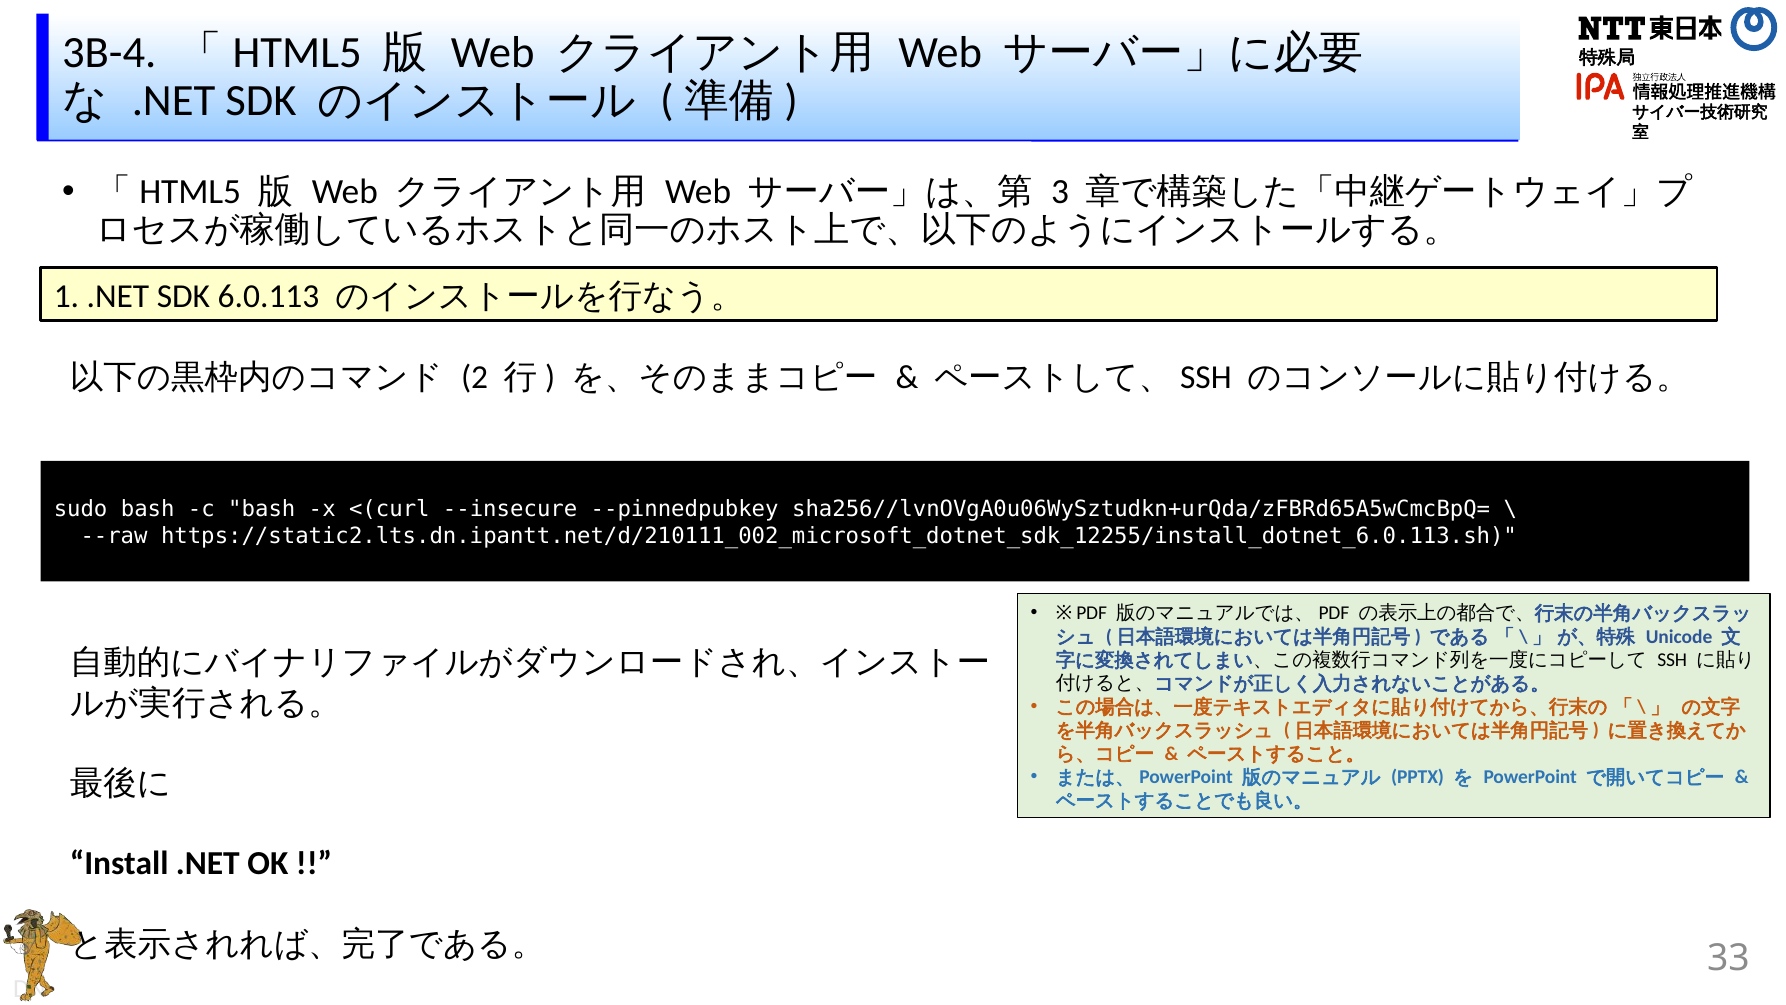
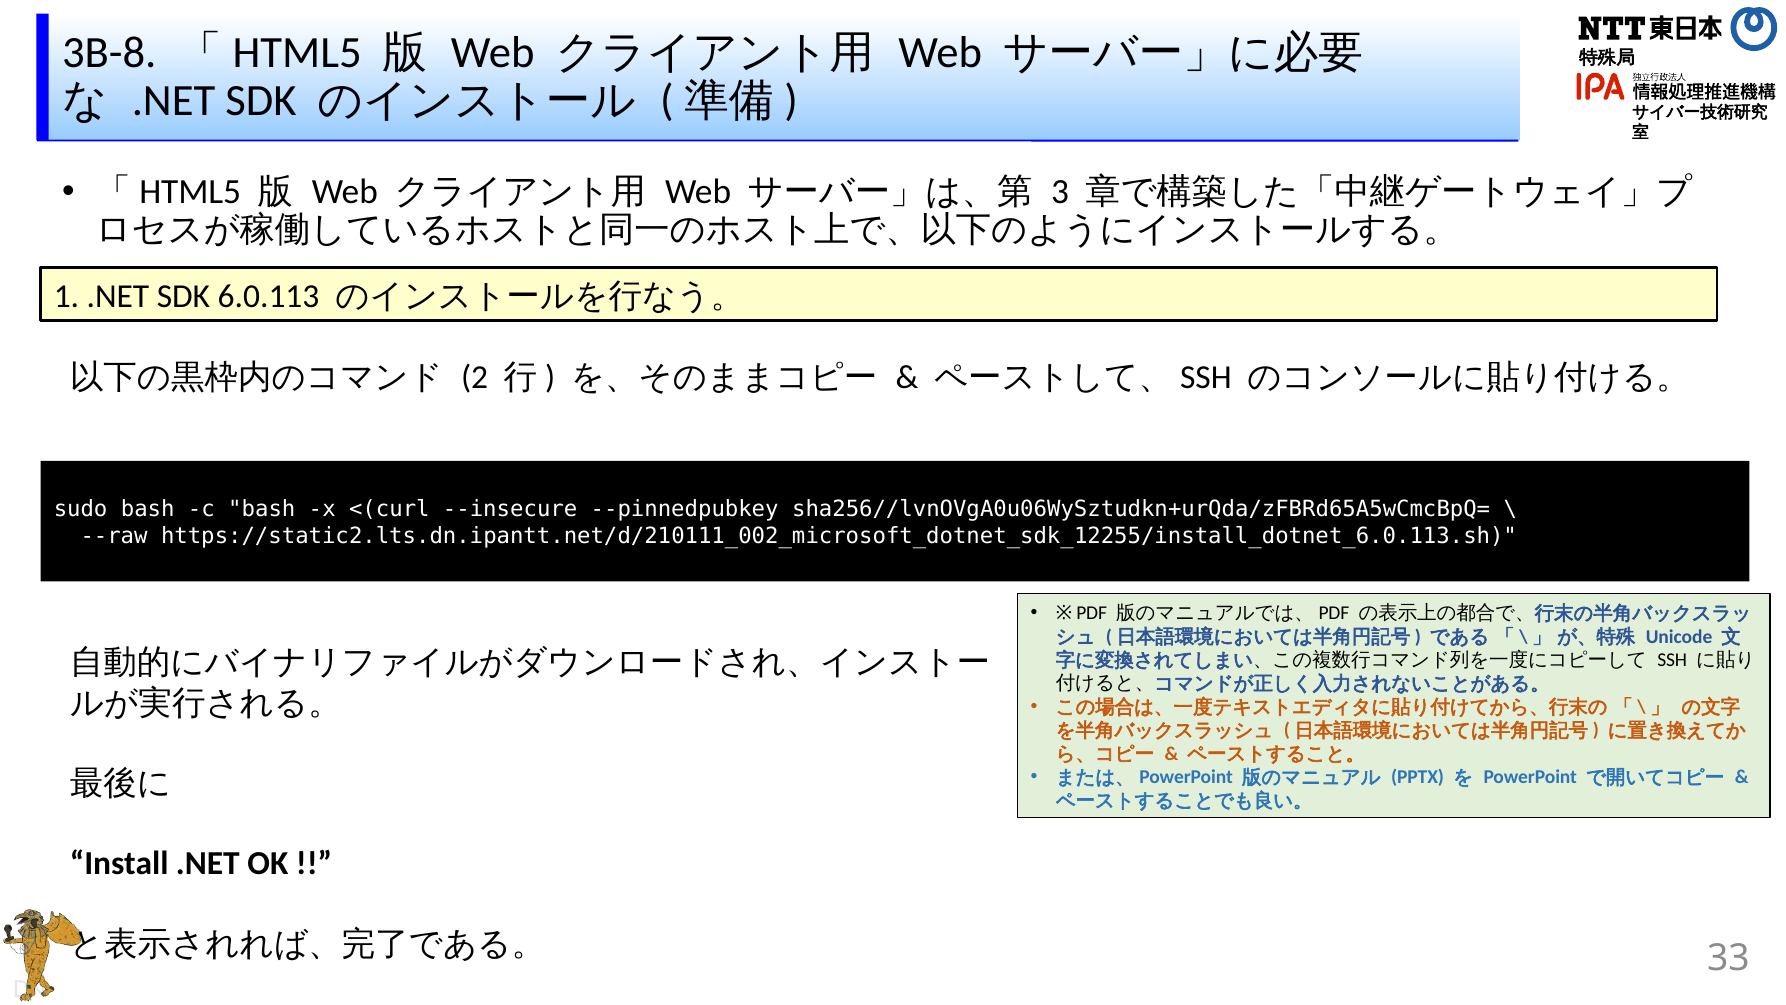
3B-4: 3B-4 -> 3B-8
